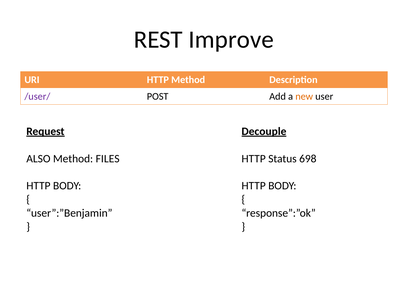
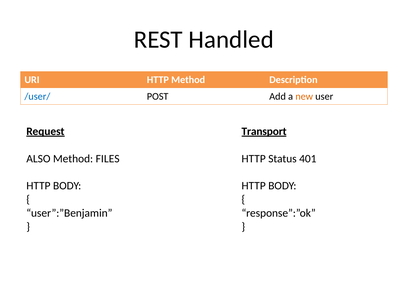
Improve: Improve -> Handled
/user/ colour: purple -> blue
Decouple: Decouple -> Transport
698: 698 -> 401
